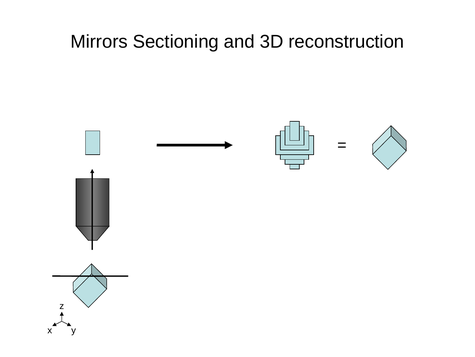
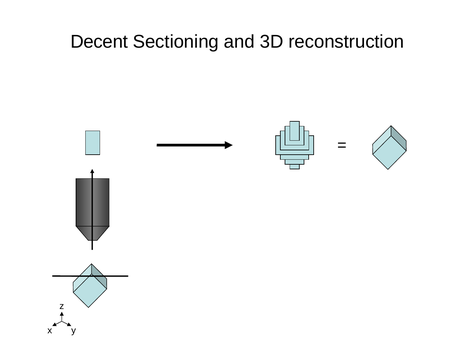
Mirrors: Mirrors -> Decent
